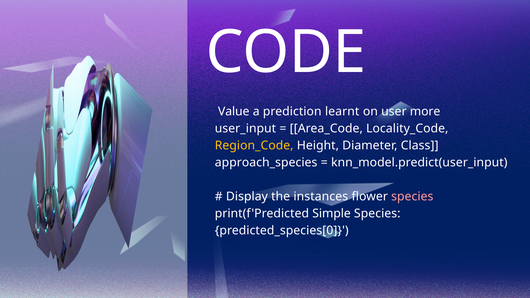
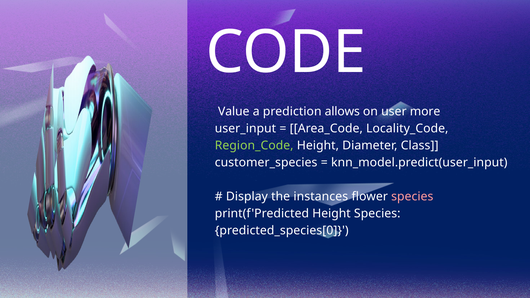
learnt: learnt -> allows
Region_Code colour: yellow -> light green
approach_species: approach_species -> customer_species
print(f'Predicted Simple: Simple -> Height
